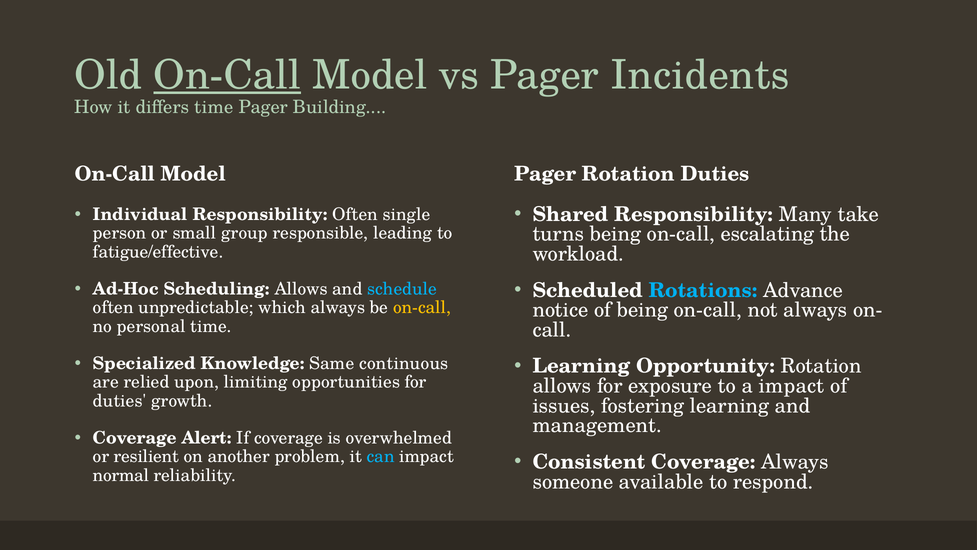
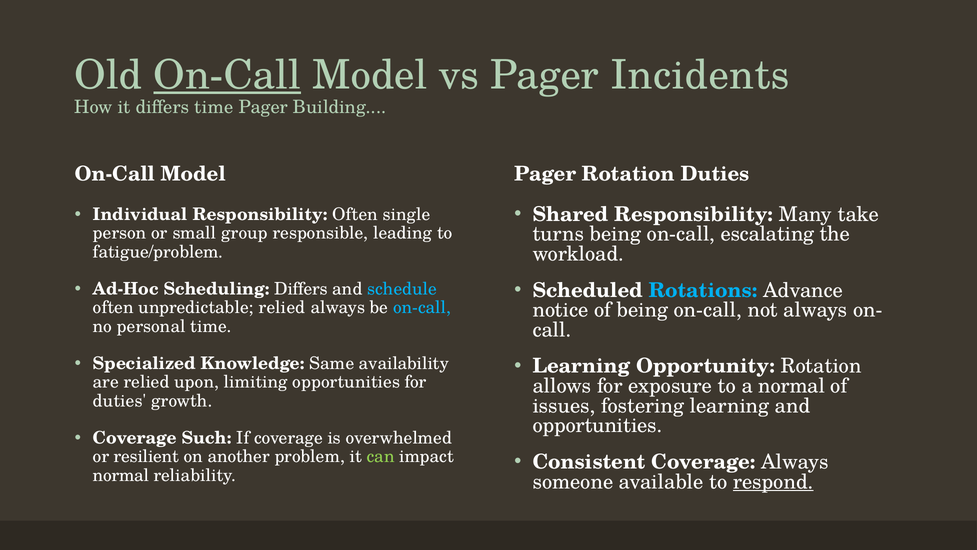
fatigue/effective: fatigue/effective -> fatigue/problem
Scheduling Allows: Allows -> Differs
unpredictable which: which -> relied
on-call at (422, 307) colour: yellow -> light blue
continuous: continuous -> availability
a impact: impact -> normal
management at (597, 425): management -> opportunities
Alert: Alert -> Such
can colour: light blue -> light green
respond underline: none -> present
